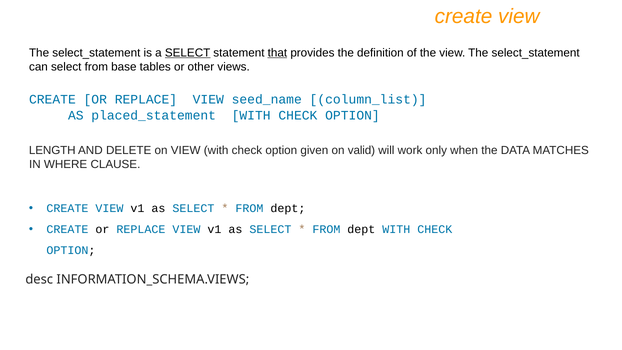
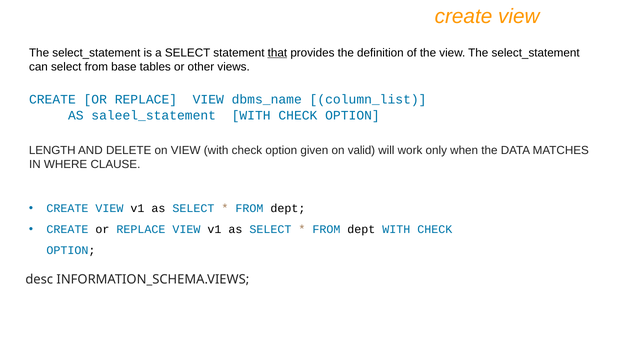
SELECT at (188, 53) underline: present -> none
seed_name: seed_name -> dbms_name
placed_statement: placed_statement -> saleel_statement
